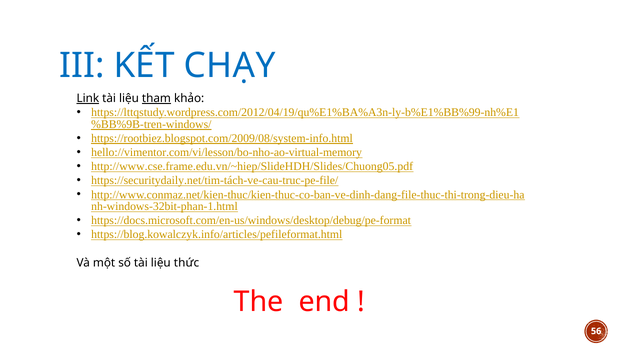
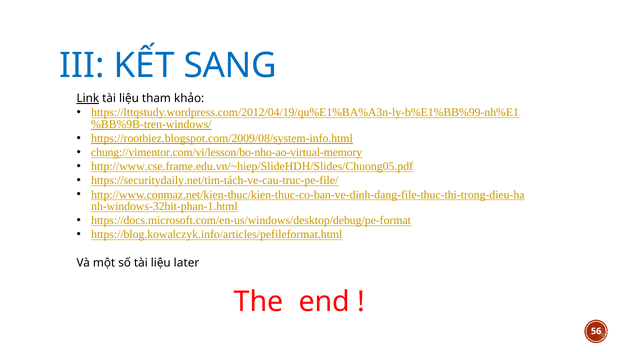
CHẠY: CHẠY -> SANG
tham underline: present -> none
hello://vimentor.com/vi/lesson/bo-nho-ao-virtual-memory: hello://vimentor.com/vi/lesson/bo-nho-ao-virtual-memory -> chung://vimentor.com/vi/lesson/bo-nho-ao-virtual-memory
thức: thức -> later
